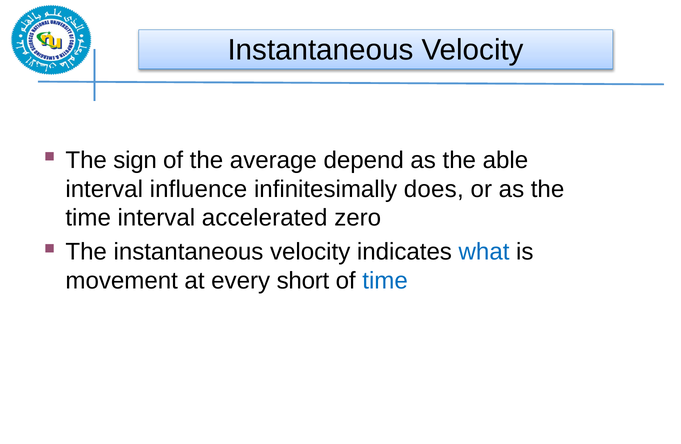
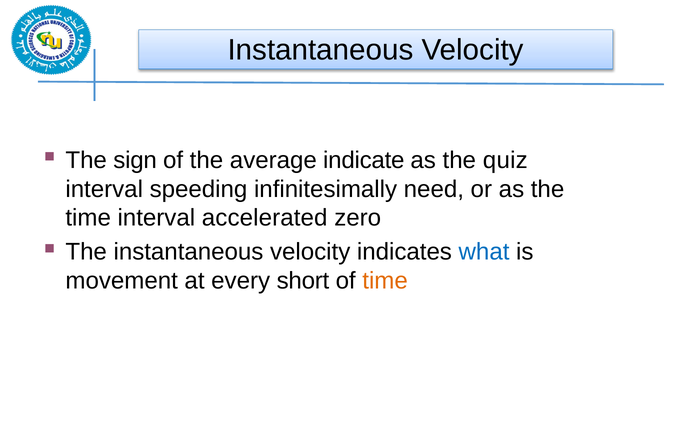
depend: depend -> indicate
able: able -> quiz
influence: influence -> speeding
does: does -> need
time at (385, 281) colour: blue -> orange
